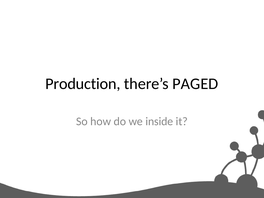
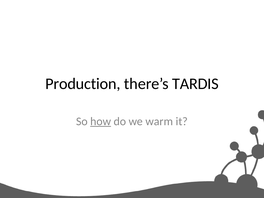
PAGED: PAGED -> TARDIS
how underline: none -> present
inside: inside -> warm
